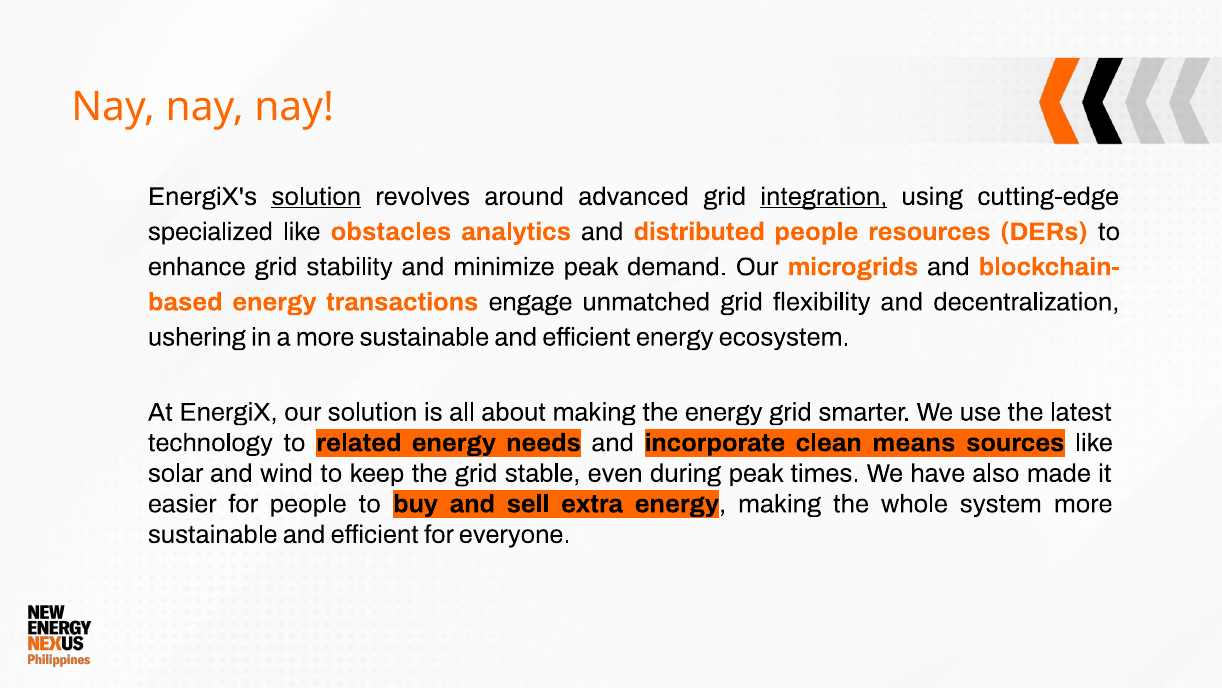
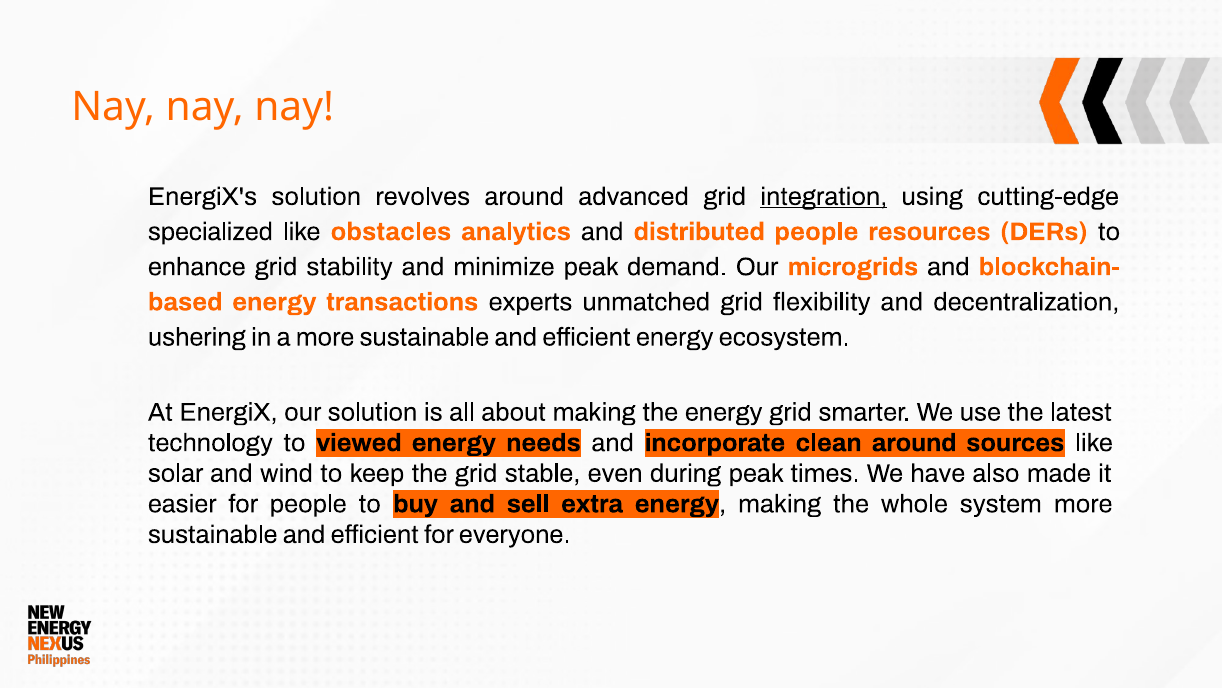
solution at (316, 196) underline: present -> none
engage: engage -> experts
related: related -> viewed
clean means: means -> around
